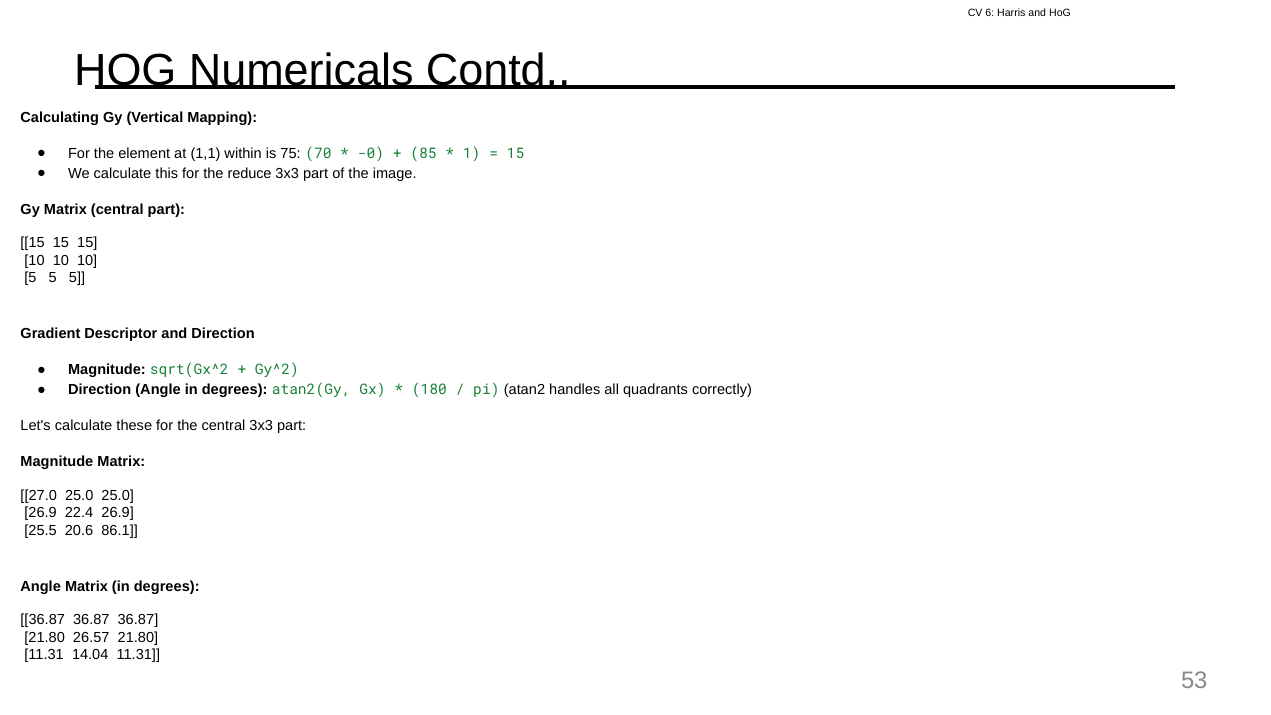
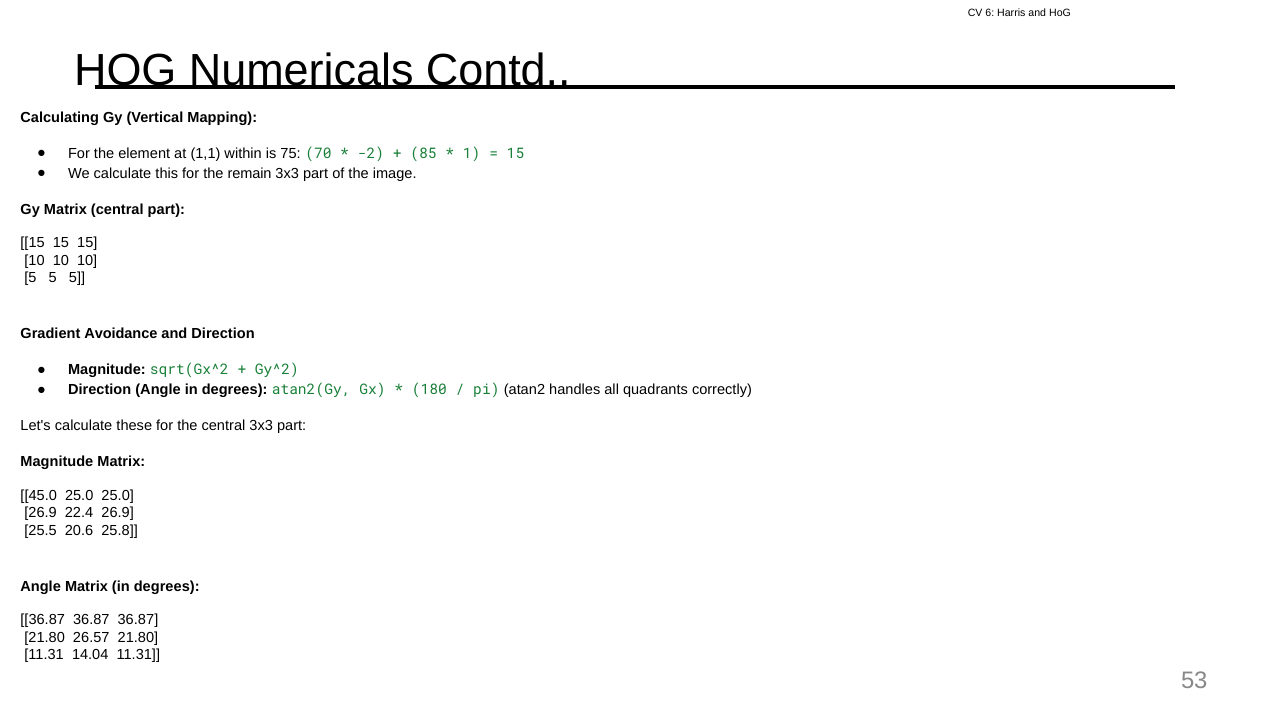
-0: -0 -> -2
reduce: reduce -> remain
Descriptor: Descriptor -> Avoidance
27.0: 27.0 -> 45.0
86.1: 86.1 -> 25.8
